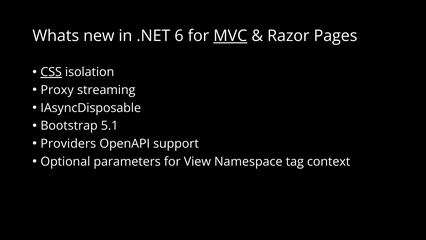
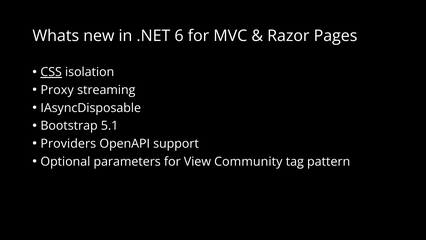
MVC underline: present -> none
Namespace: Namespace -> Community
context: context -> pattern
